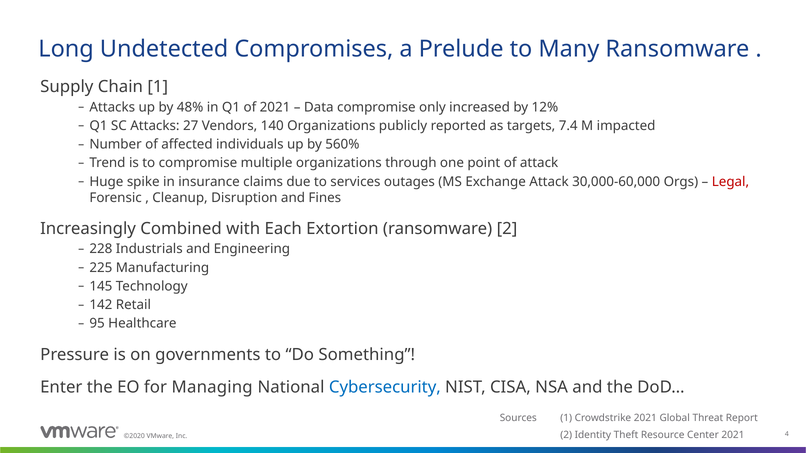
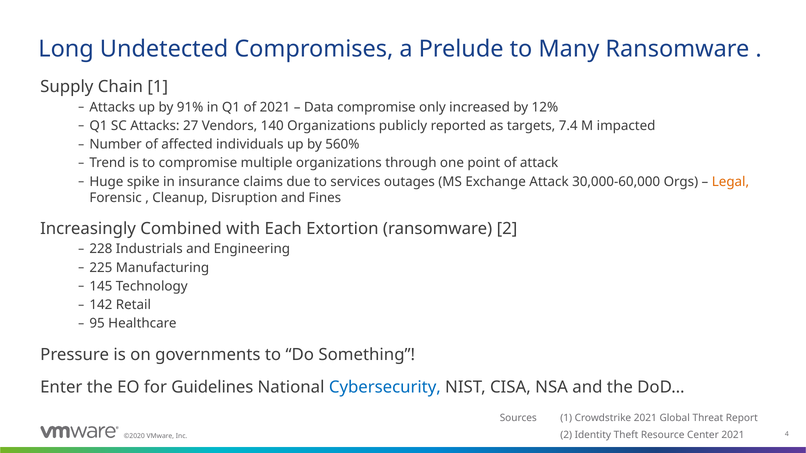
48%: 48% -> 91%
Legal colour: red -> orange
Managing: Managing -> Guidelines
